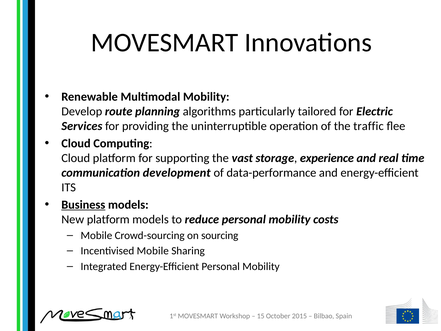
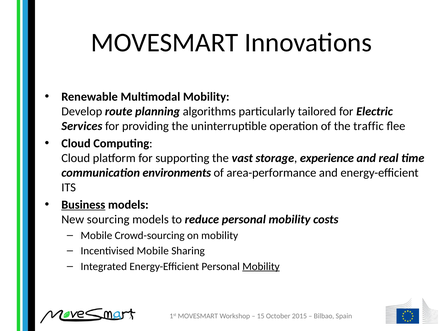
development: development -> environments
data-performance: data-performance -> area-performance
New platform: platform -> sourcing
on sourcing: sourcing -> mobility
Mobility at (261, 266) underline: none -> present
